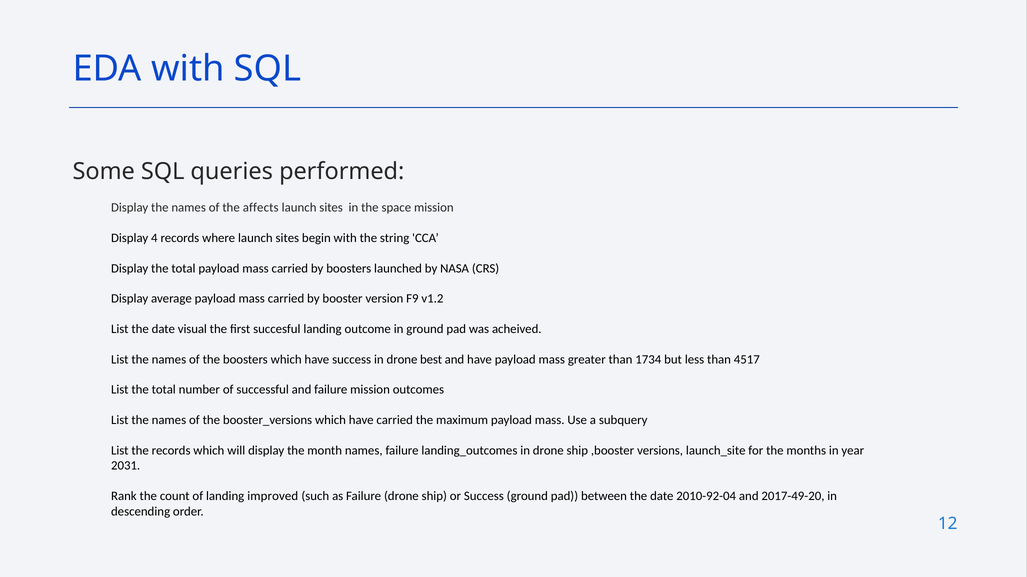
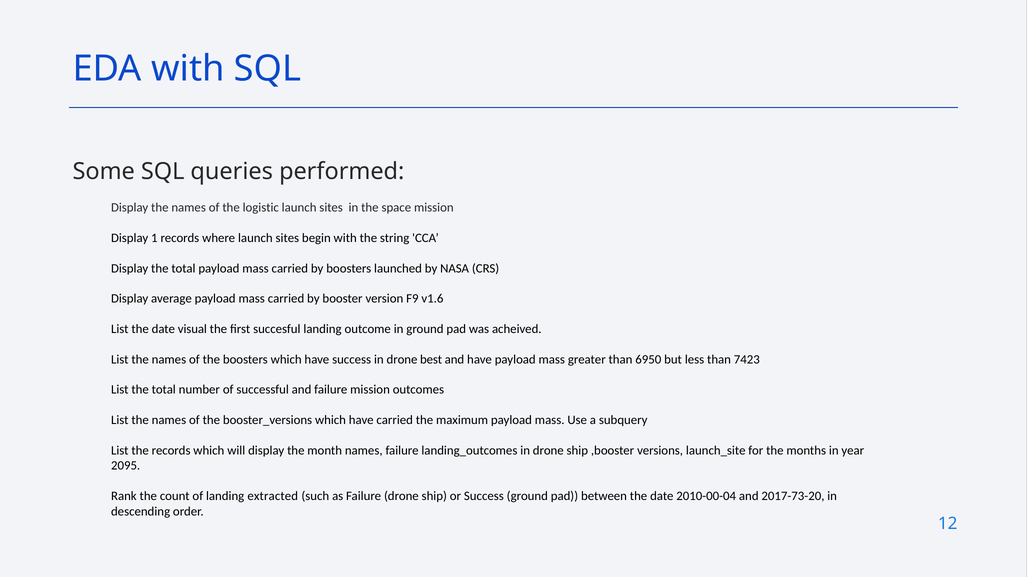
affects: affects -> logistic
4: 4 -> 1
v1.2: v1.2 -> v1.6
1734: 1734 -> 6950
4517: 4517 -> 7423
2031: 2031 -> 2095
improved: improved -> extracted
2010-92-04: 2010-92-04 -> 2010-00-04
2017-49-20: 2017-49-20 -> 2017-73-20
